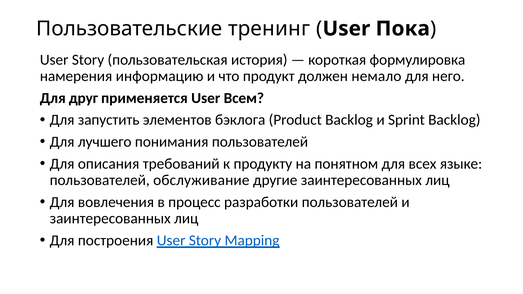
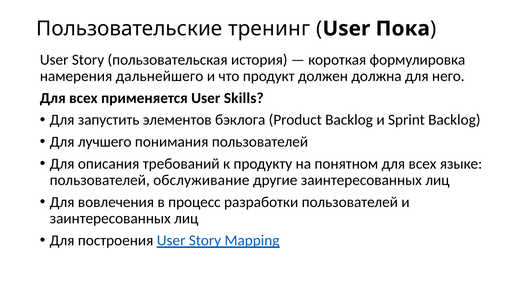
информацию: информацию -> дальнейшего
немало: немало -> должна
друг at (83, 98): друг -> всех
Всем: Всем -> Skills
